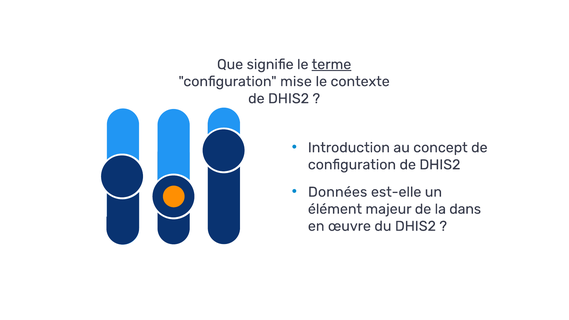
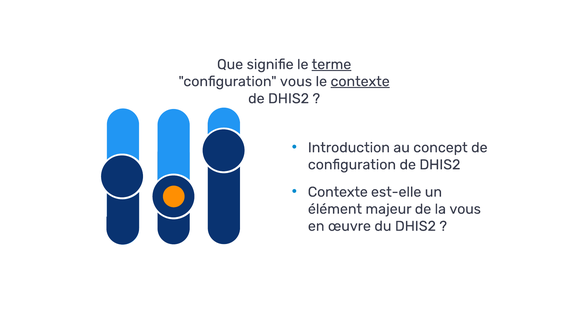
configuration mise: mise -> vous
contexte at (360, 81) underline: none -> present
Données at (338, 192): Données -> Contexte
la dans: dans -> vous
